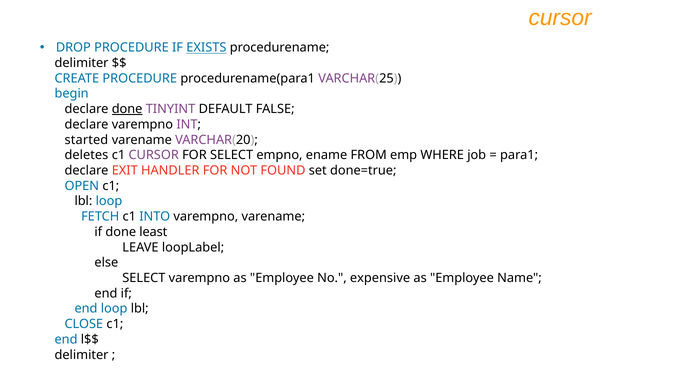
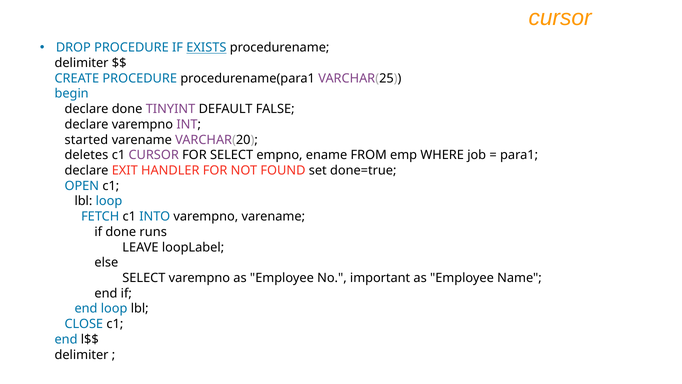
done at (127, 109) underline: present -> none
least: least -> runs
expensive: expensive -> important
